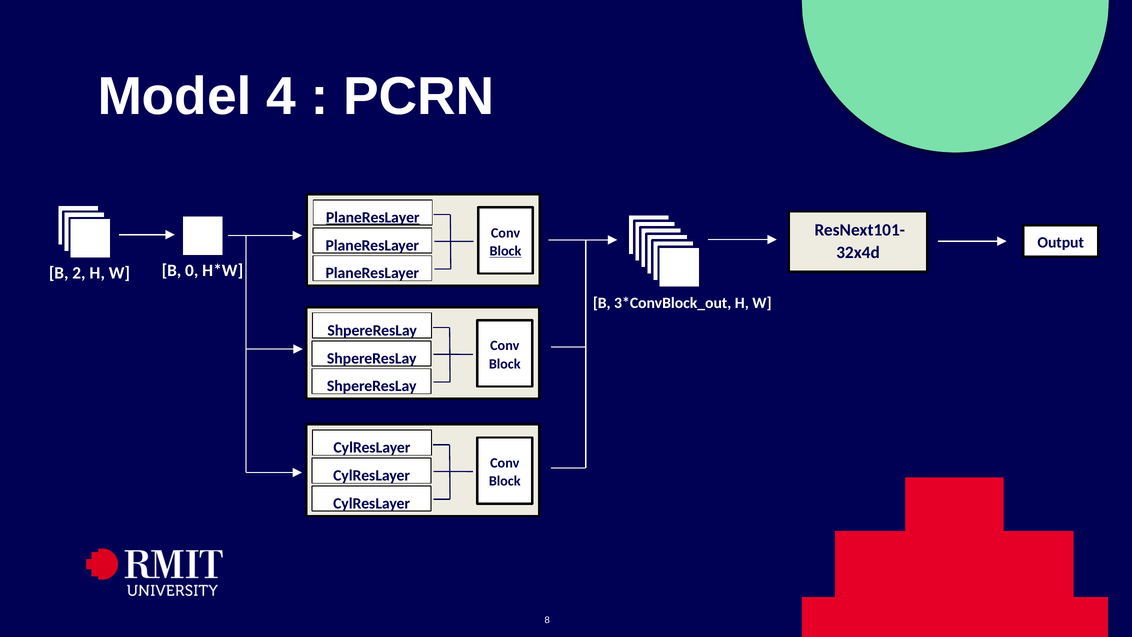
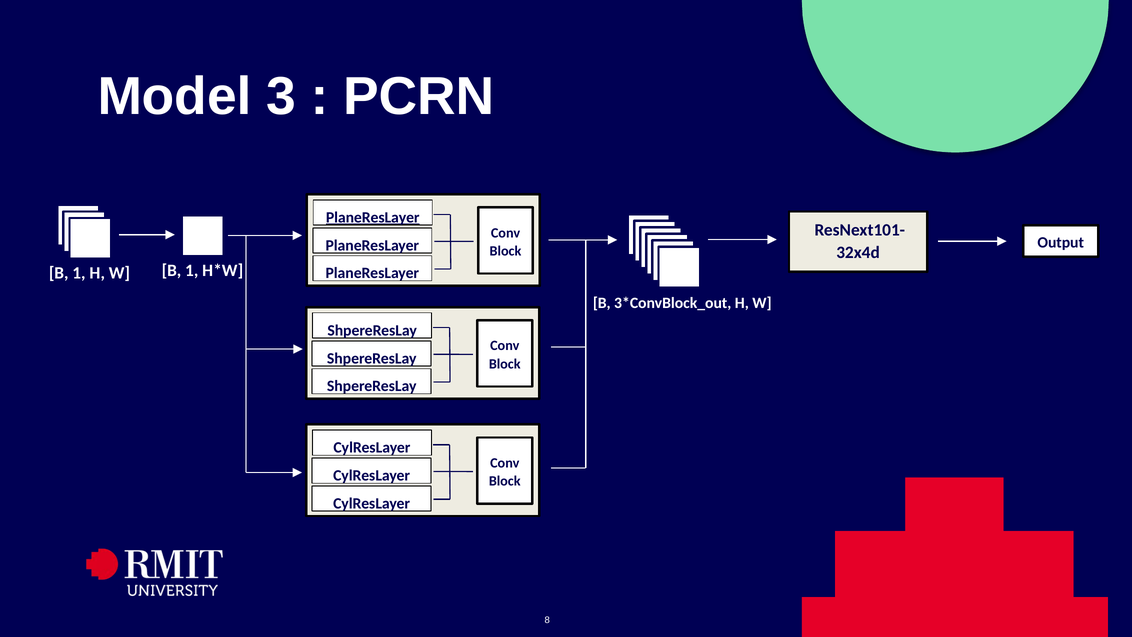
4: 4 -> 3
Block at (505, 251) underline: present -> none
0 at (192, 270): 0 -> 1
2 at (79, 273): 2 -> 1
